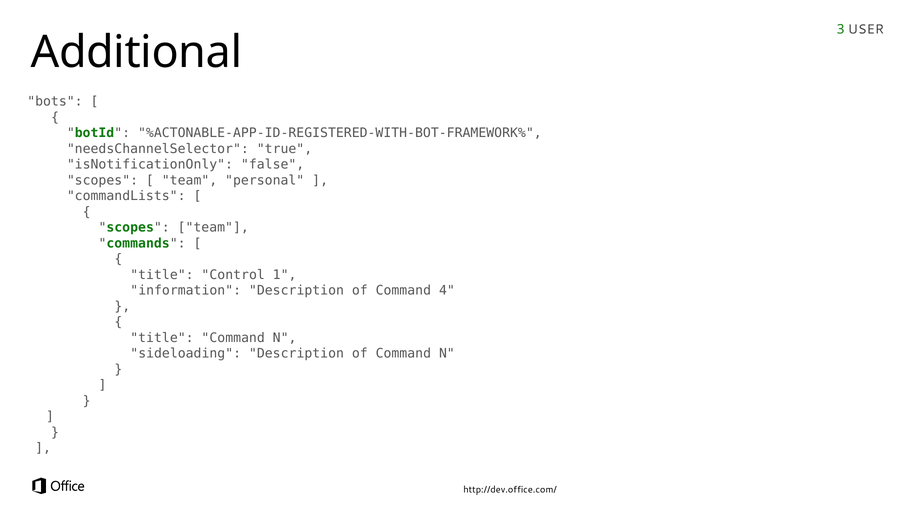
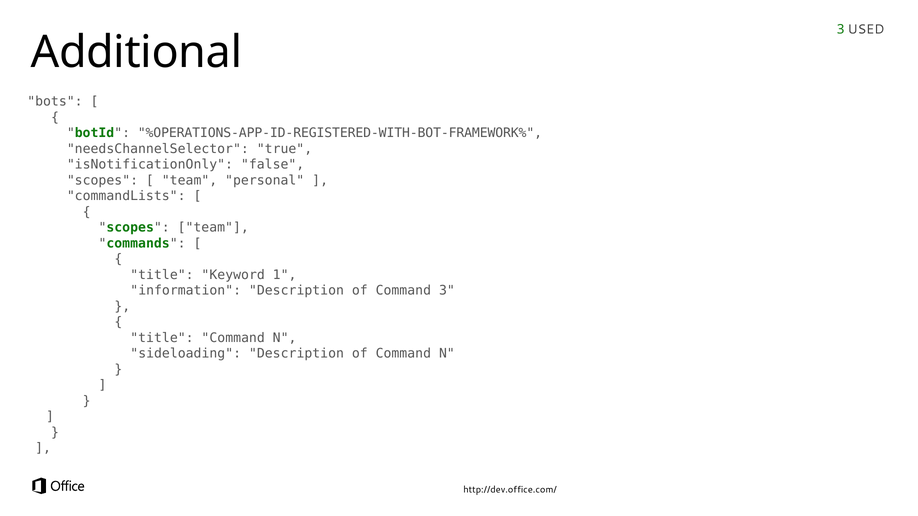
USER: USER -> USED
%ACTONABLE-APP-ID-REGISTERED-WITH-BOT-FRAMEWORK%: %ACTONABLE-APP-ID-REGISTERED-WITH-BOT-FRAMEWORK% -> %OPERATIONS-APP-ID-REGISTERED-WITH-BOT-FRAMEWORK%
Control: Control -> Keyword
Command 4: 4 -> 3
